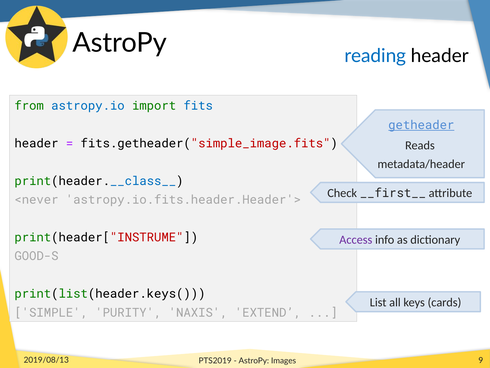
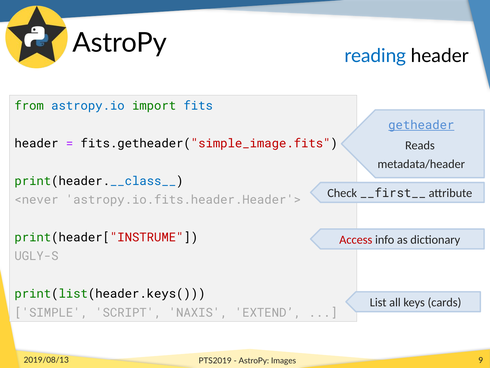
Access colour: purple -> red
GOOD-S: GOOD-S -> UGLY-S
PURITY: PURITY -> SCRIPT
